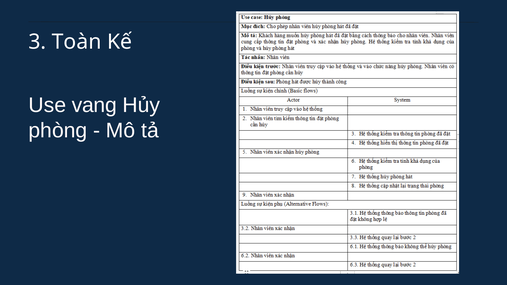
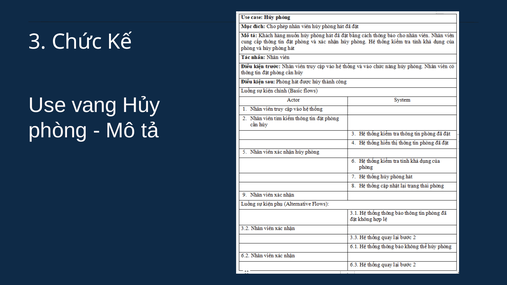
Toàn: Toàn -> Chức
